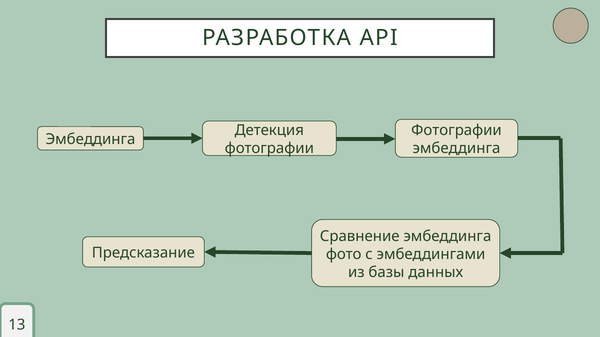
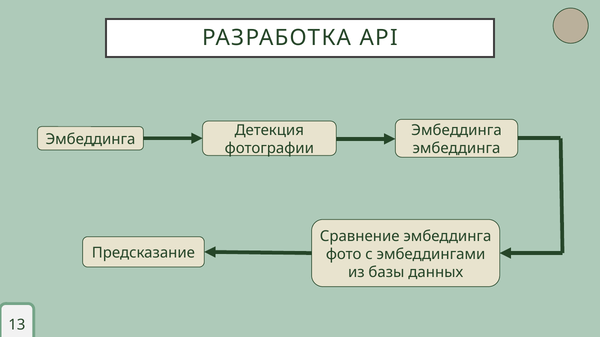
Фотографии at (457, 131): Фотографии -> Эмбеддинга
